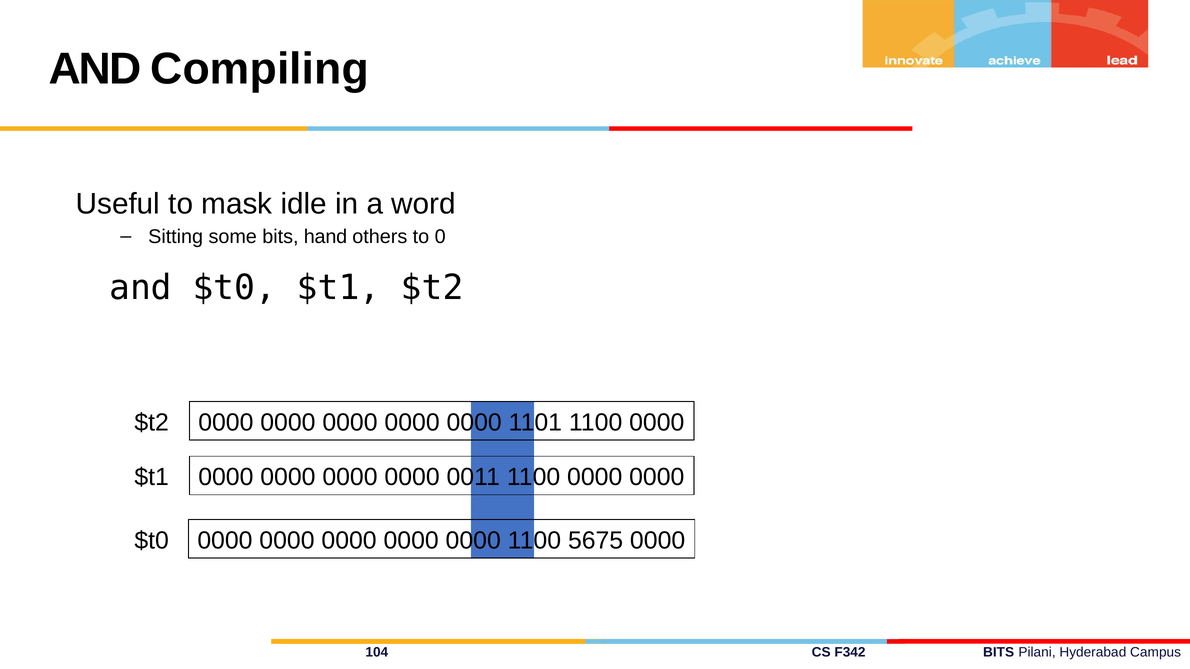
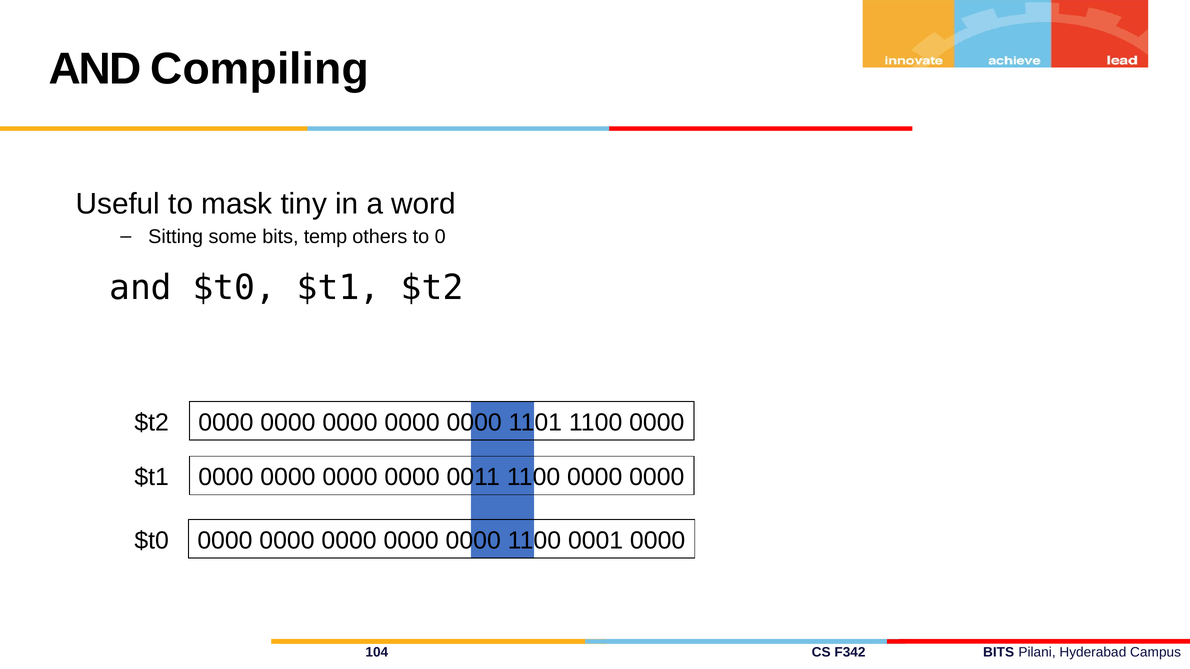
idle: idle -> tiny
hand: hand -> temp
5675: 5675 -> 0001
